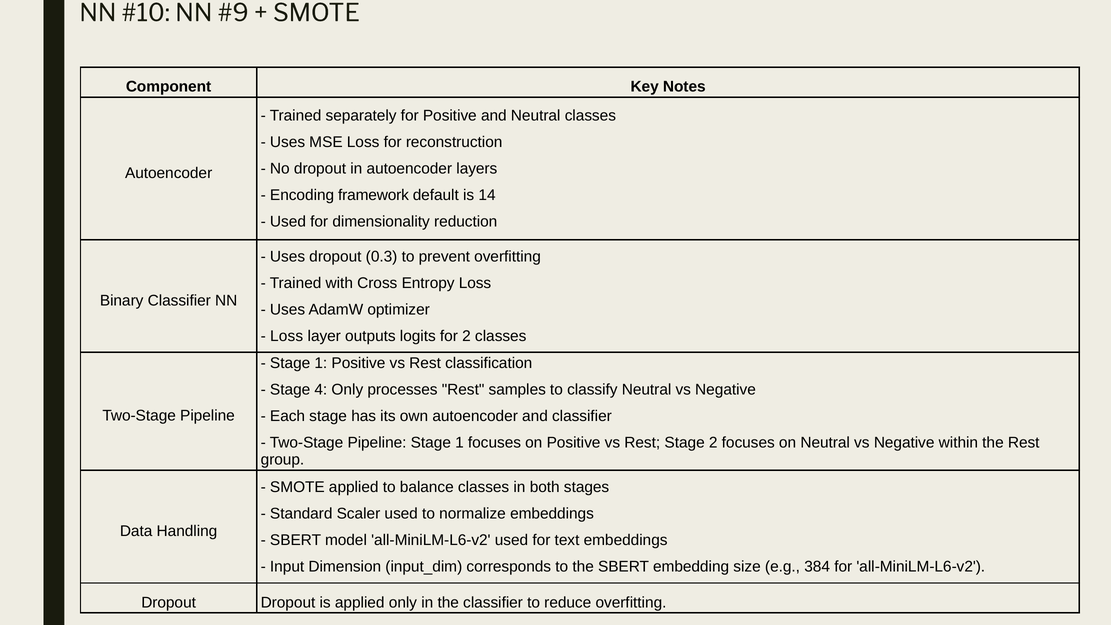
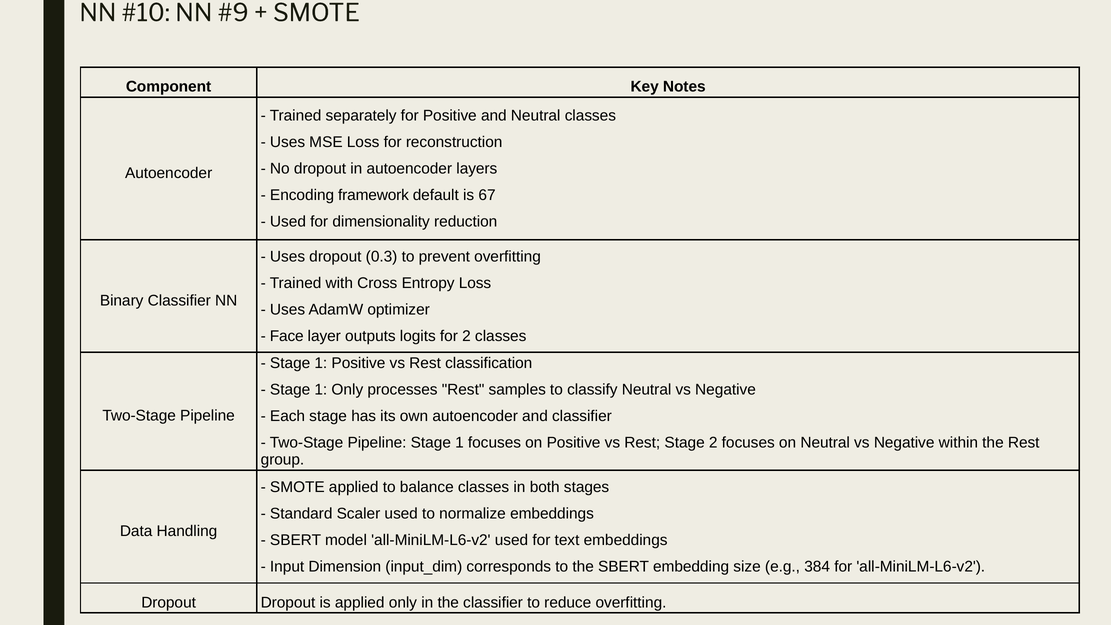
14: 14 -> 67
Loss at (287, 336): Loss -> Face
4 at (321, 390): 4 -> 1
